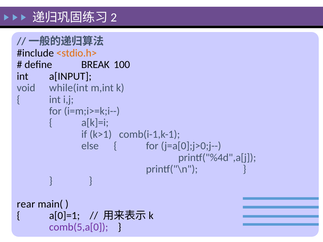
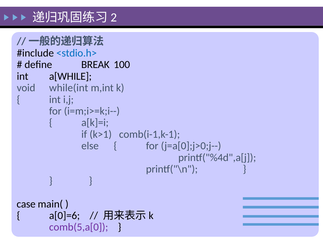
<stdio.h> colour: orange -> blue
a[INPUT: a[INPUT -> a[WHILE
rear: rear -> case
a[0]=1: a[0]=1 -> a[0]=6
